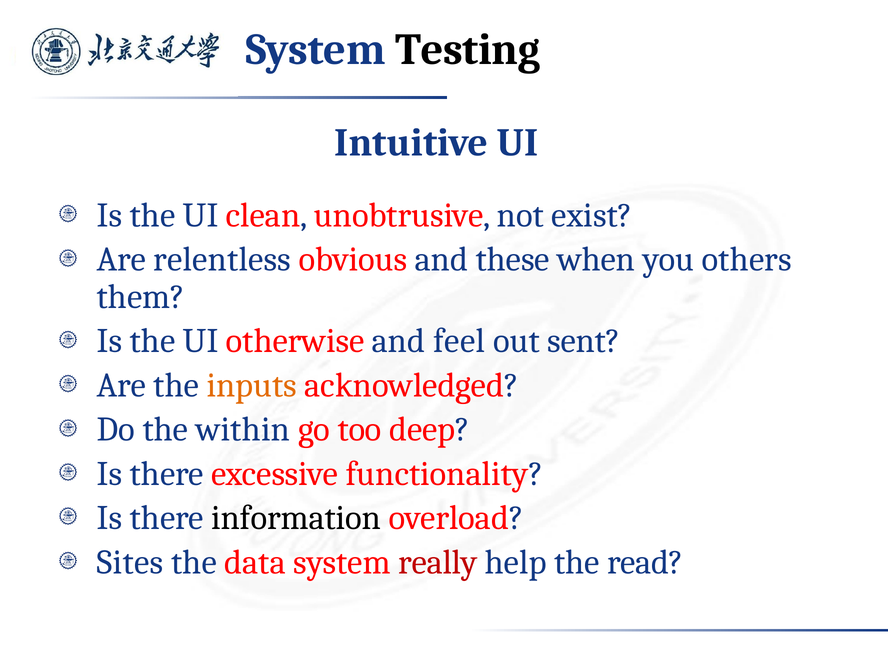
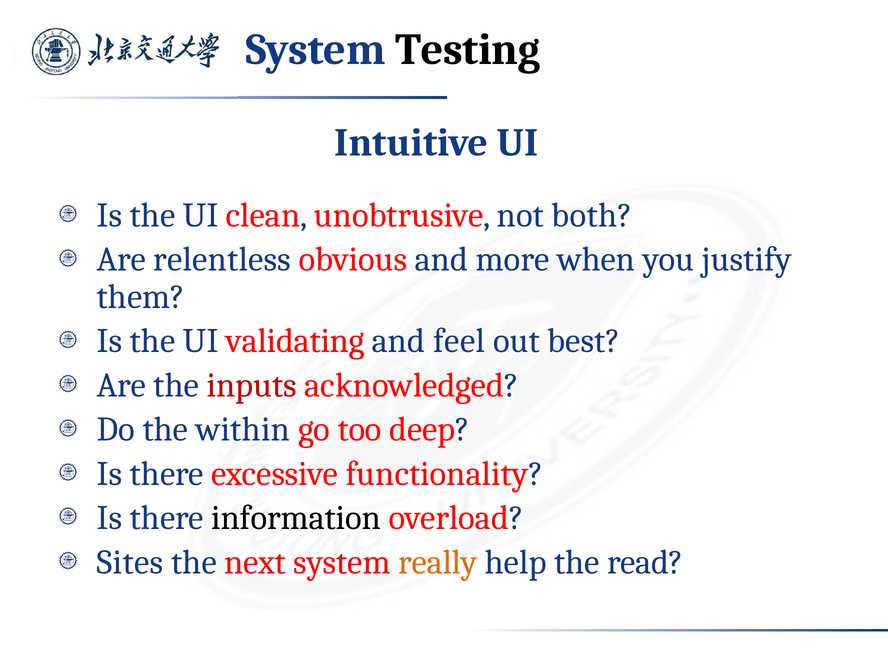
exist: exist -> both
these: these -> more
others: others -> justify
otherwise: otherwise -> validating
sent: sent -> best
inputs colour: orange -> red
data: data -> next
really colour: red -> orange
